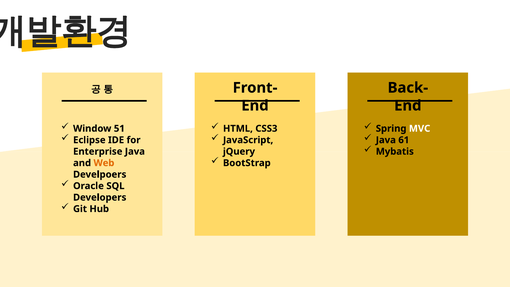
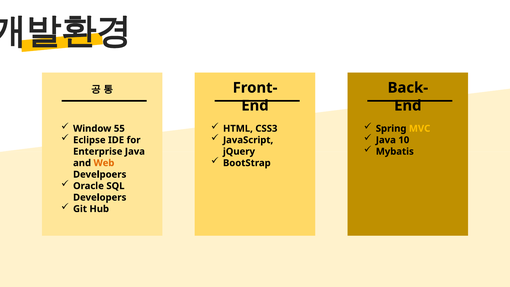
51: 51 -> 55
MVC colour: white -> yellow
61: 61 -> 10
